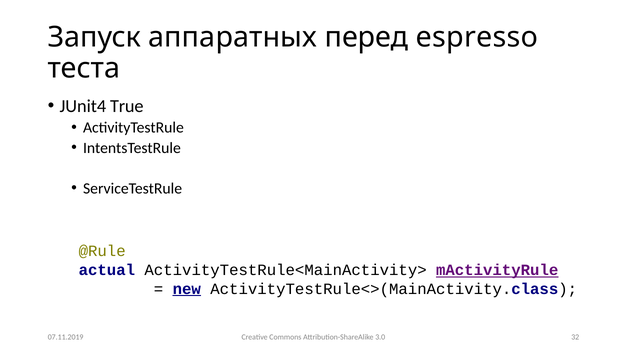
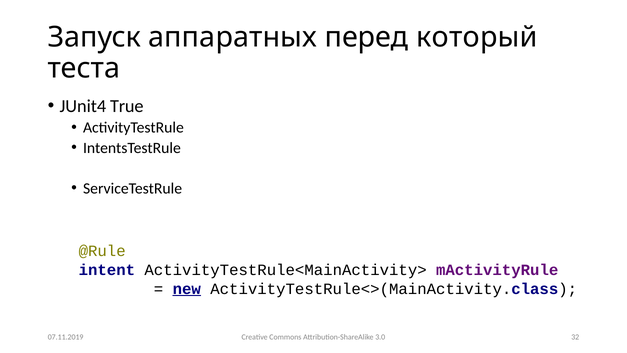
espresso: espresso -> который
actual: actual -> intent
mActivityRule underline: present -> none
